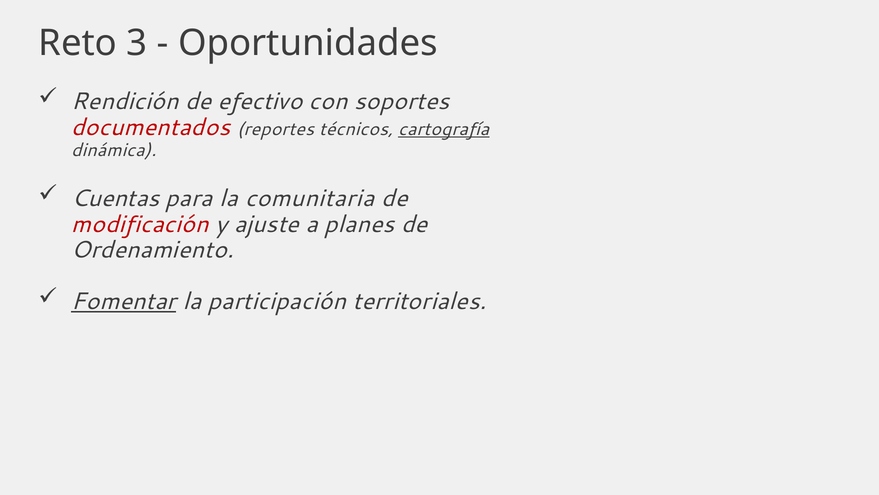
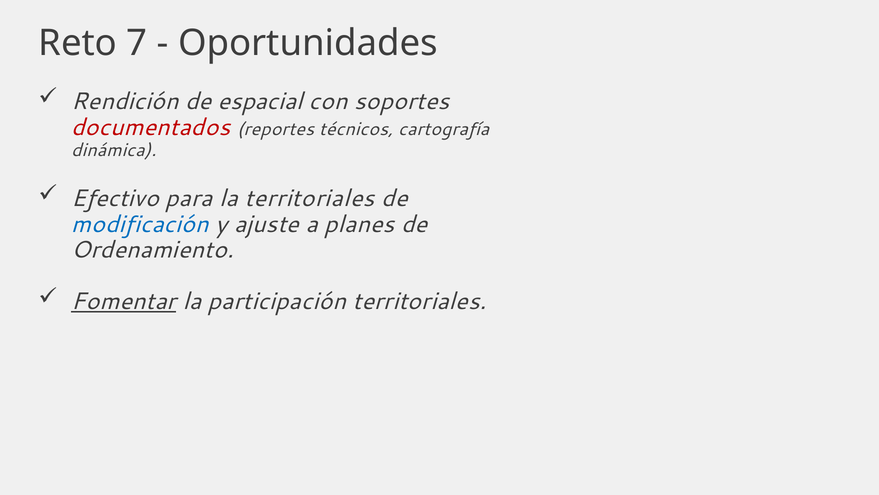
3: 3 -> 7
efectivo: efectivo -> espacial
cartografía underline: present -> none
Cuentas: Cuentas -> Efectivo
la comunitaria: comunitaria -> territoriales
modificación colour: red -> blue
